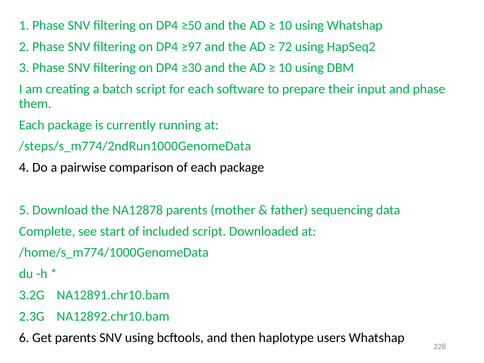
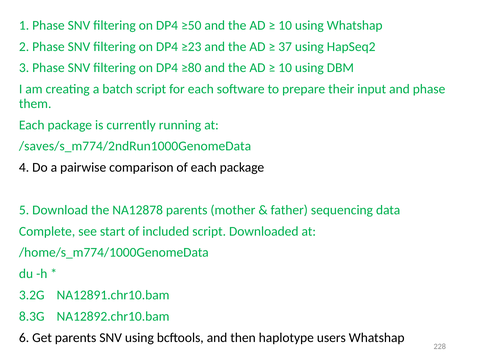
≥97: ≥97 -> ≥23
72: 72 -> 37
≥30: ≥30 -> ≥80
/steps/s_m774/2ndRun1000GenomeData: /steps/s_m774/2ndRun1000GenomeData -> /saves/s_m774/2ndRun1000GenomeData
2.3G: 2.3G -> 8.3G
